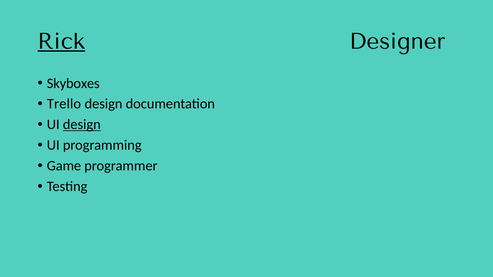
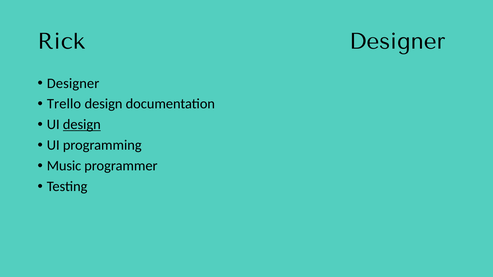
Rick underline: present -> none
Skyboxes at (73, 83): Skyboxes -> Designer
Game: Game -> Music
